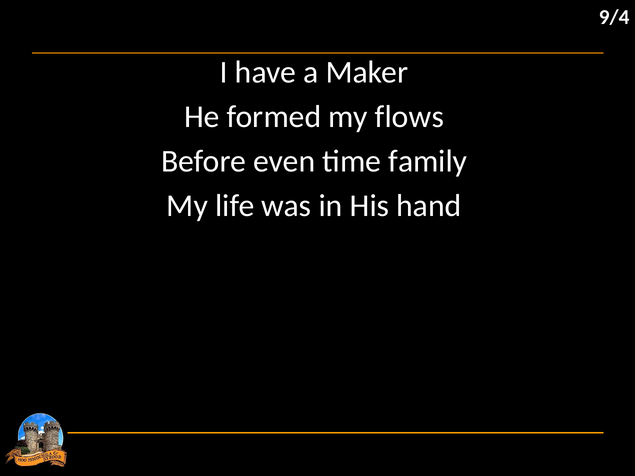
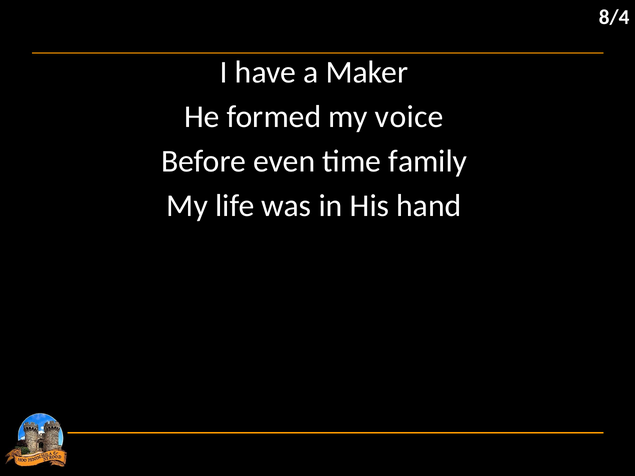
9/4: 9/4 -> 8/4
flows: flows -> voice
